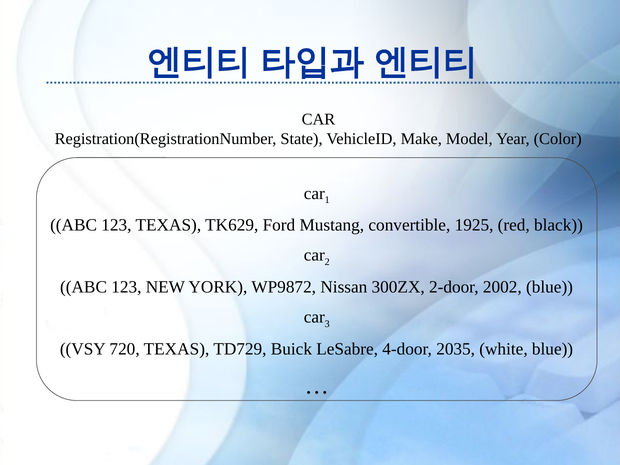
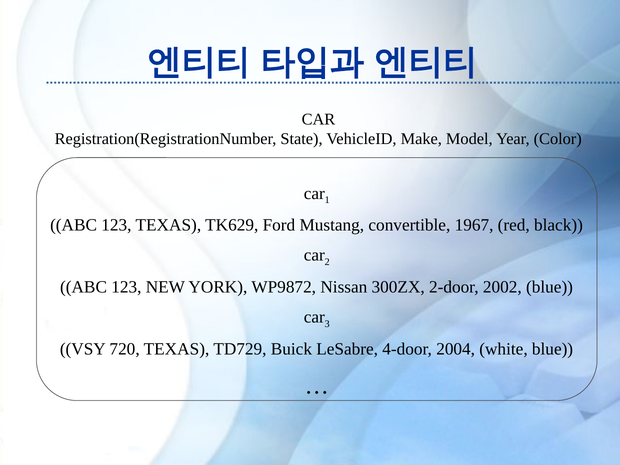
1925: 1925 -> 1967
2035: 2035 -> 2004
